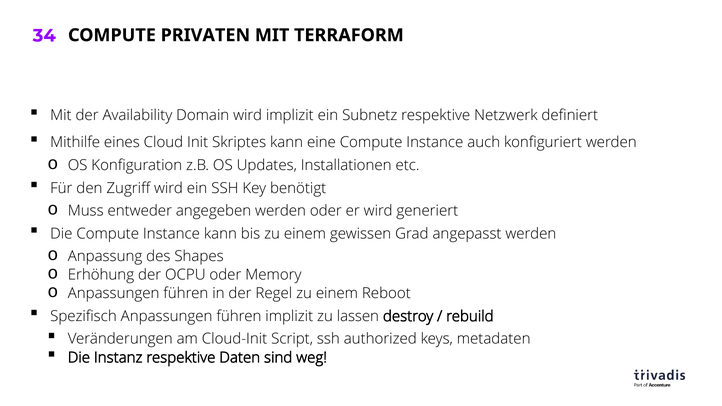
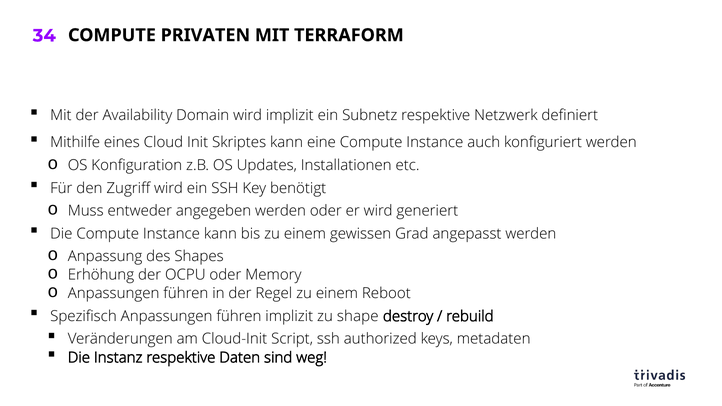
lassen: lassen -> shape
